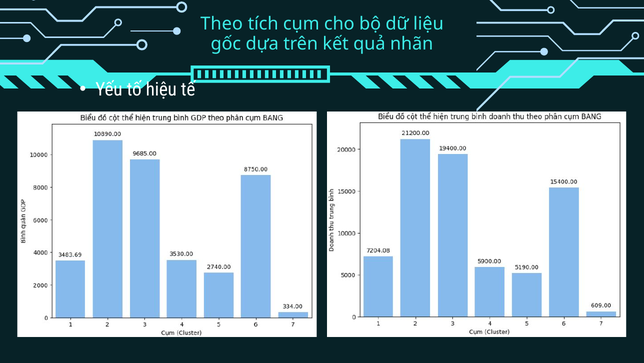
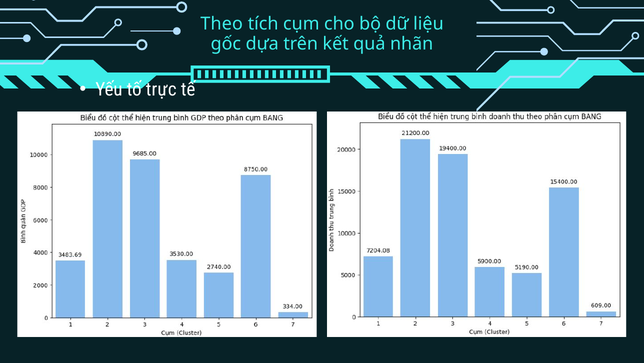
hiệu: hiệu -> trực
